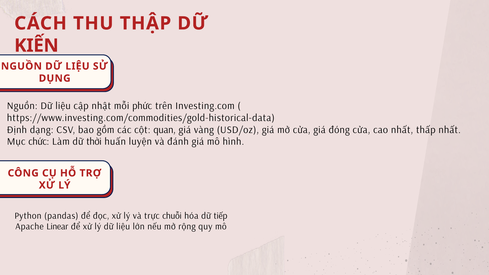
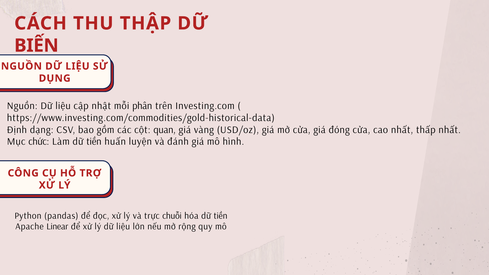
KIẾN: KIẾN -> BIẾN
phức: phức -> phân
Làm dữ thời: thời -> tiền
hóa dữ tiếp: tiếp -> tiền
